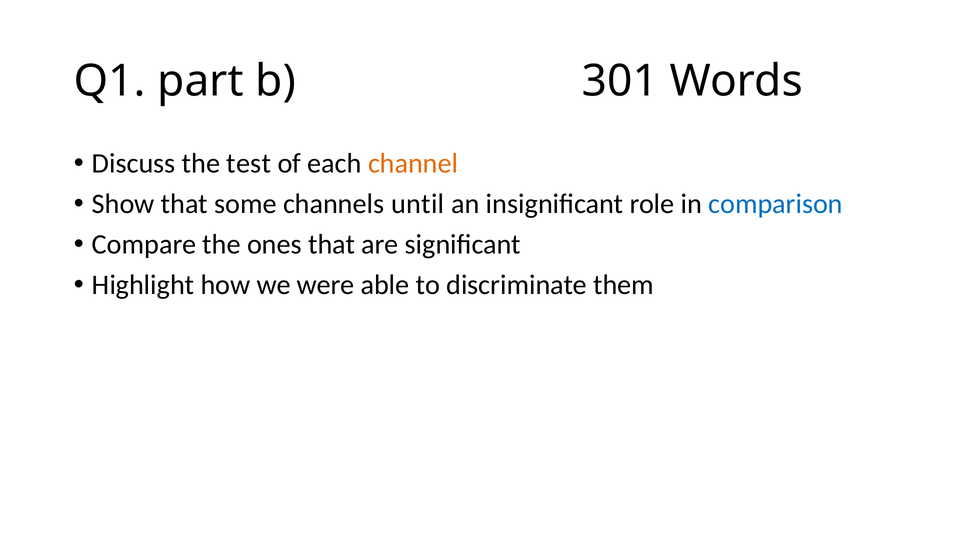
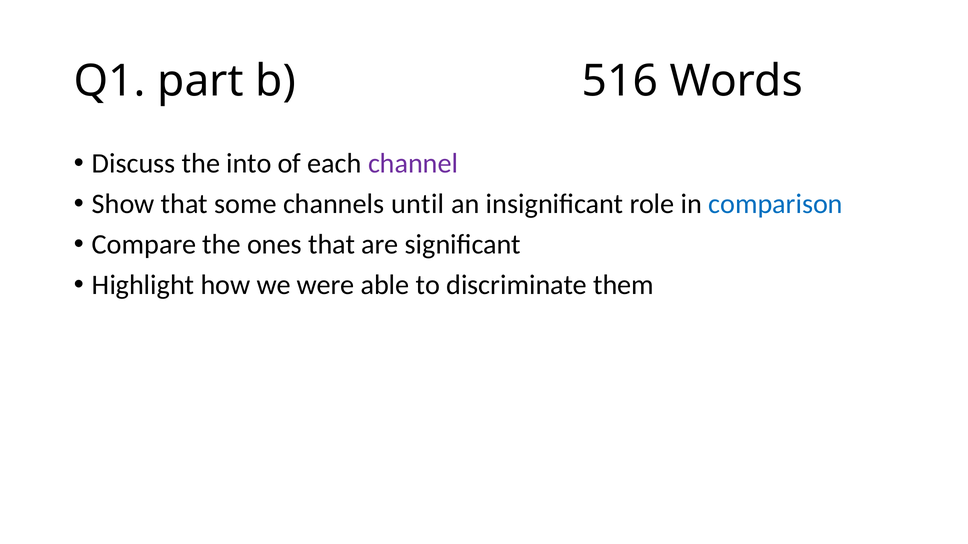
301: 301 -> 516
test: test -> into
channel colour: orange -> purple
